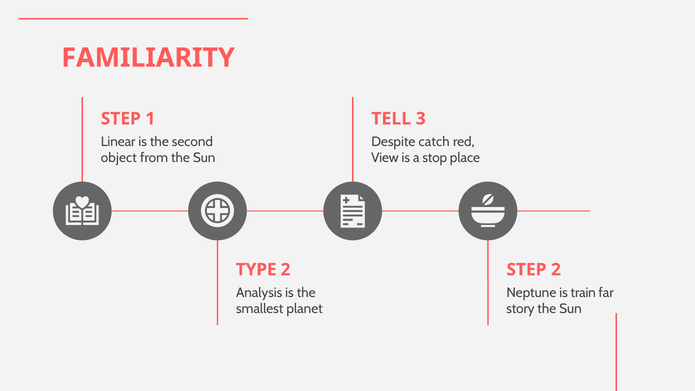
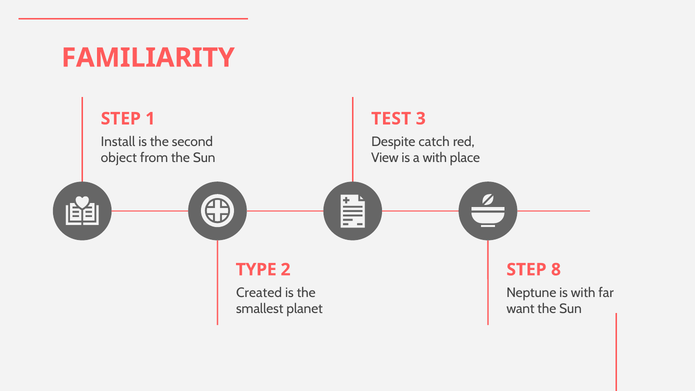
TELL: TELL -> TEST
Linear: Linear -> Install
a stop: stop -> with
STEP 2: 2 -> 8
Analysis: Analysis -> Created
is train: train -> with
story: story -> want
